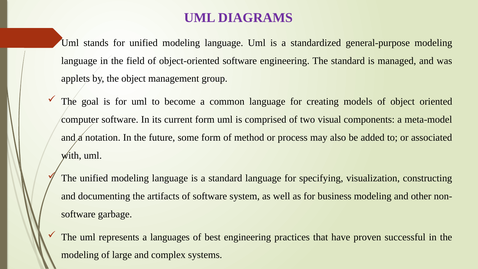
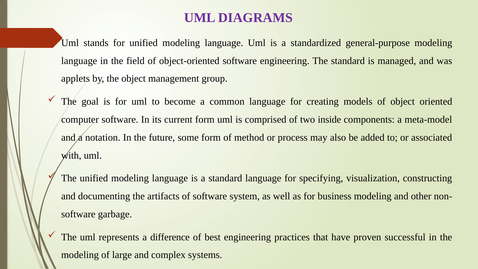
visual: visual -> inside
languages: languages -> difference
